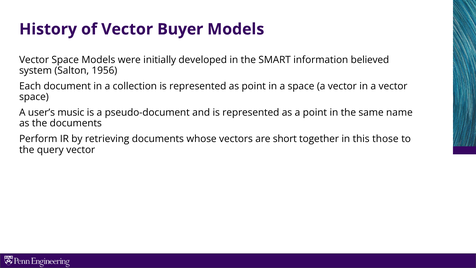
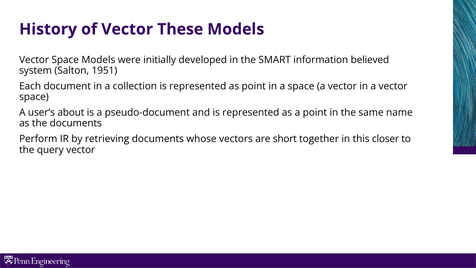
Buyer: Buyer -> These
1956: 1956 -> 1951
music: music -> about
those: those -> closer
